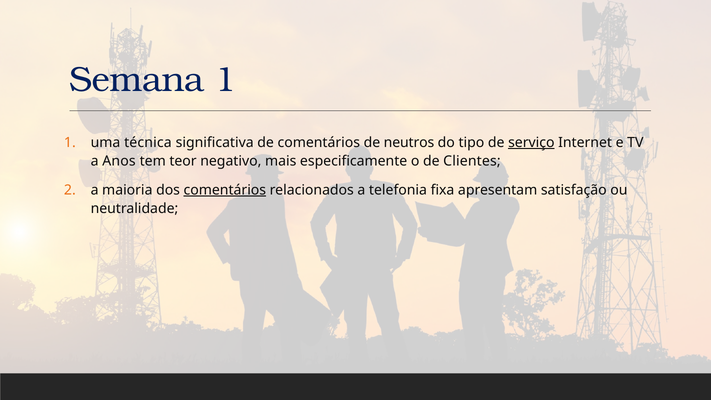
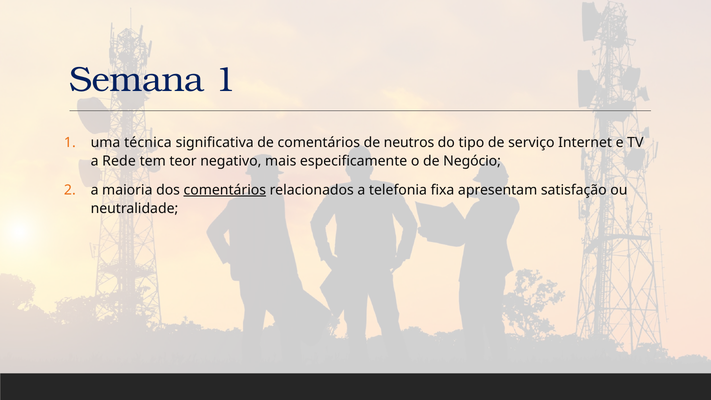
serviço underline: present -> none
Anos: Anos -> Rede
Clientes: Clientes -> Negócio
